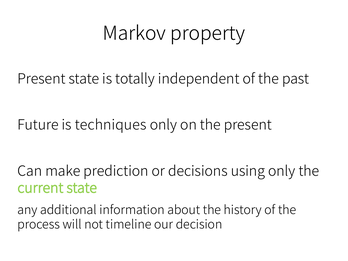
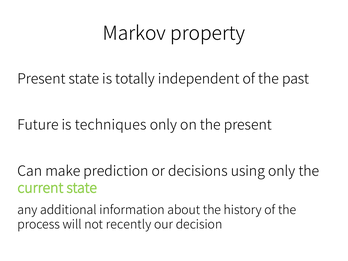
timeline: timeline -> recently
